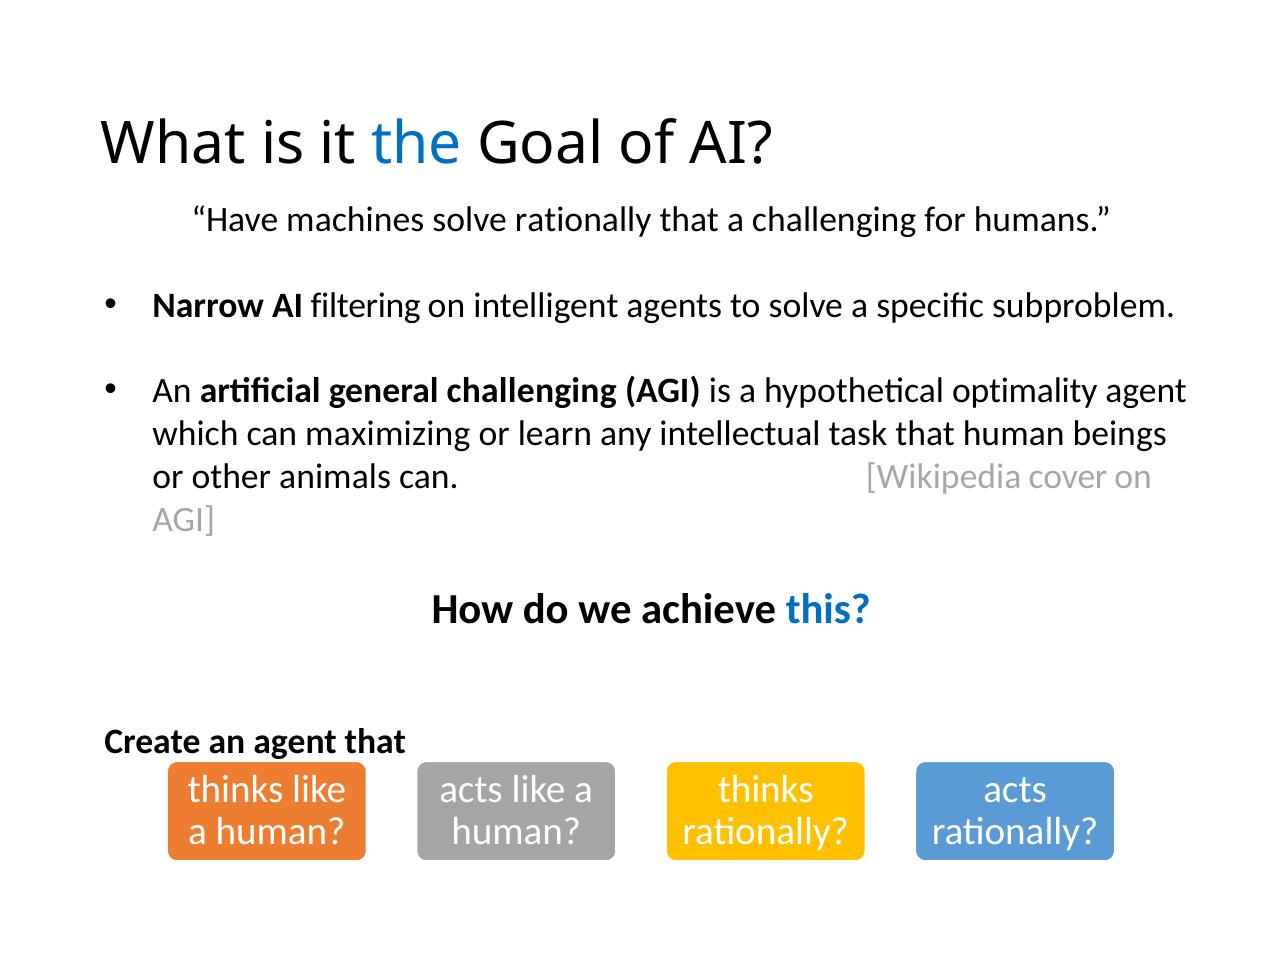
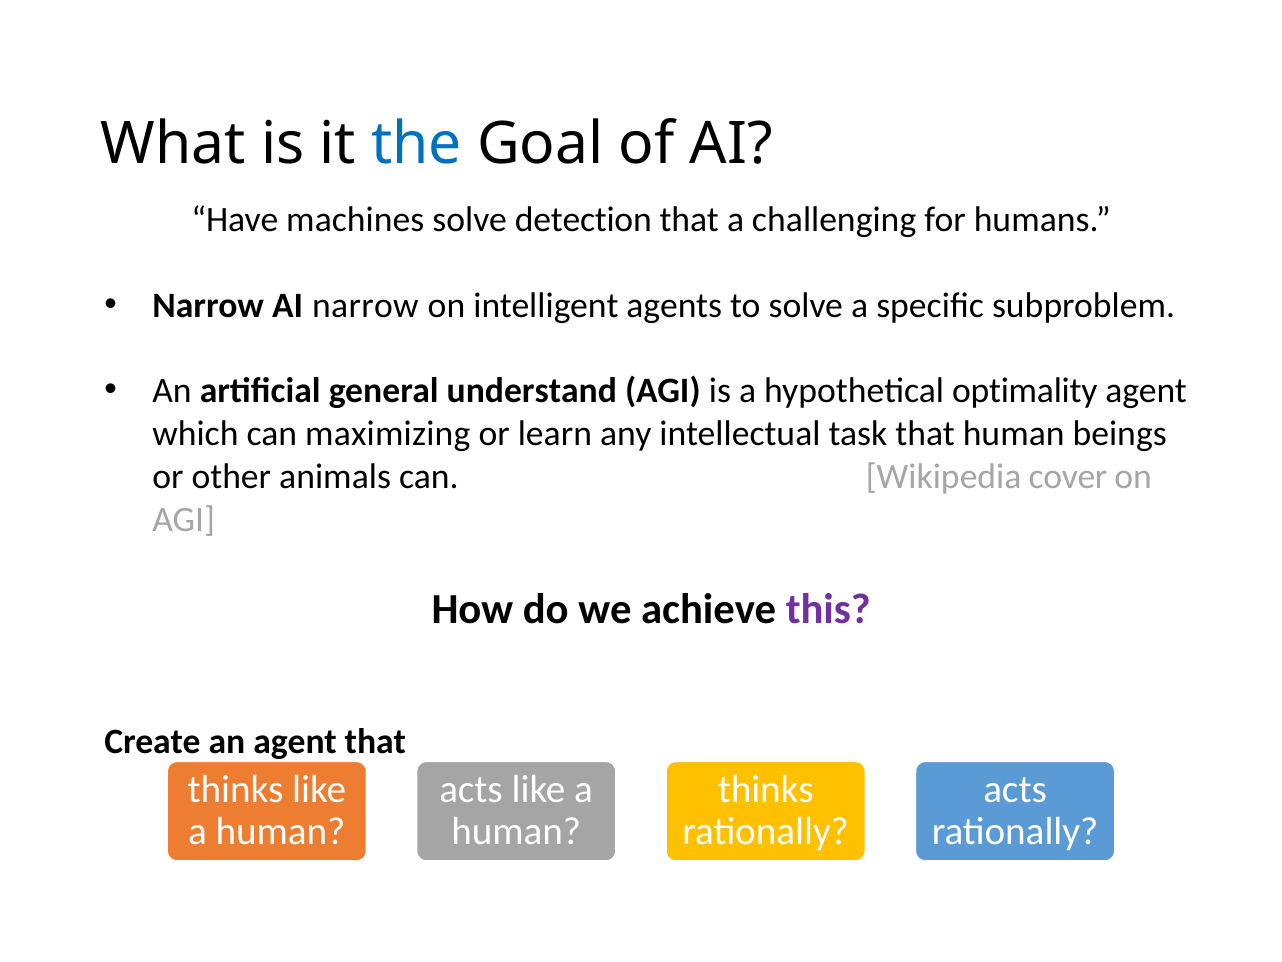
solve rationally: rationally -> detection
AI filtering: filtering -> narrow
general challenging: challenging -> understand
this colour: blue -> purple
